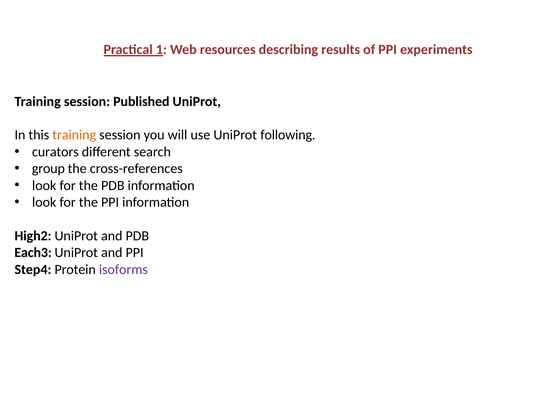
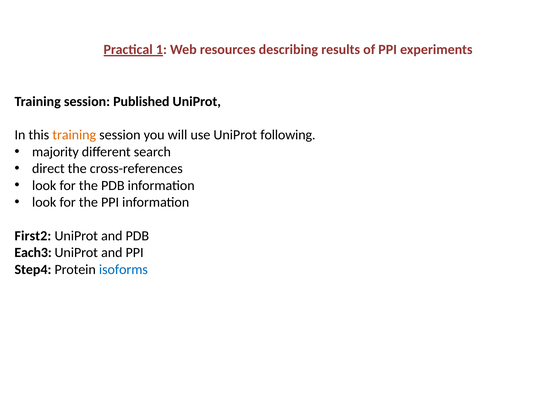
curators: curators -> majority
group: group -> direct
High2: High2 -> First2
isoforms colour: purple -> blue
